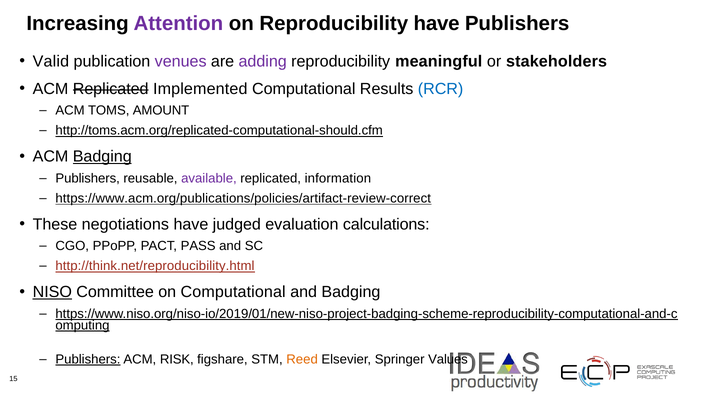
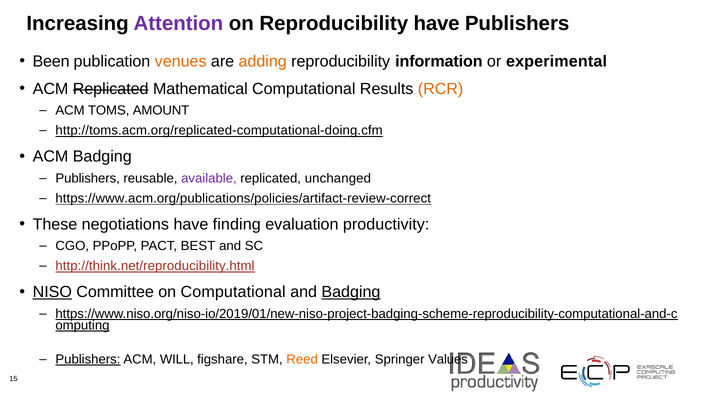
Valid: Valid -> Been
venues colour: purple -> orange
adding colour: purple -> orange
meaningful: meaningful -> information
stakeholders: stakeholders -> experimental
Implemented: Implemented -> Mathematical
RCR colour: blue -> orange
http://toms.acm.org/replicated-computational-should.cfm: http://toms.acm.org/replicated-computational-should.cfm -> http://toms.acm.org/replicated-computational-doing.cfm
Badging at (102, 157) underline: present -> none
information: information -> unchanged
judged: judged -> finding
calculations: calculations -> productivity
PASS: PASS -> BEST
Badging at (351, 292) underline: none -> present
RISK: RISK -> WILL
